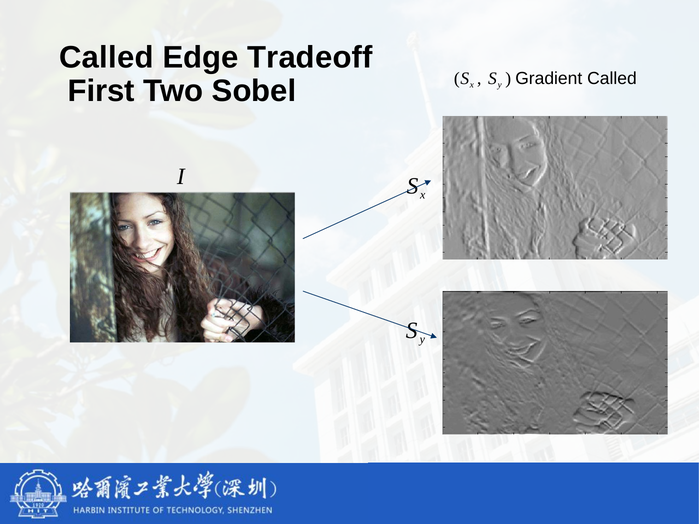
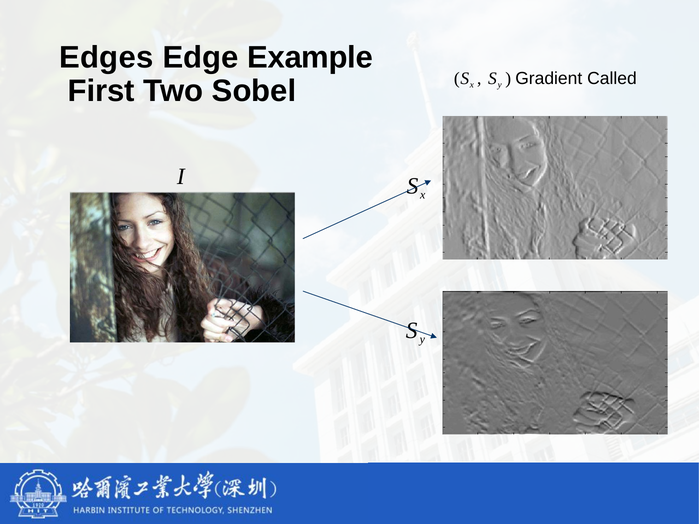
Called at (106, 57): Called -> Edges
Tradeoff: Tradeoff -> Example
